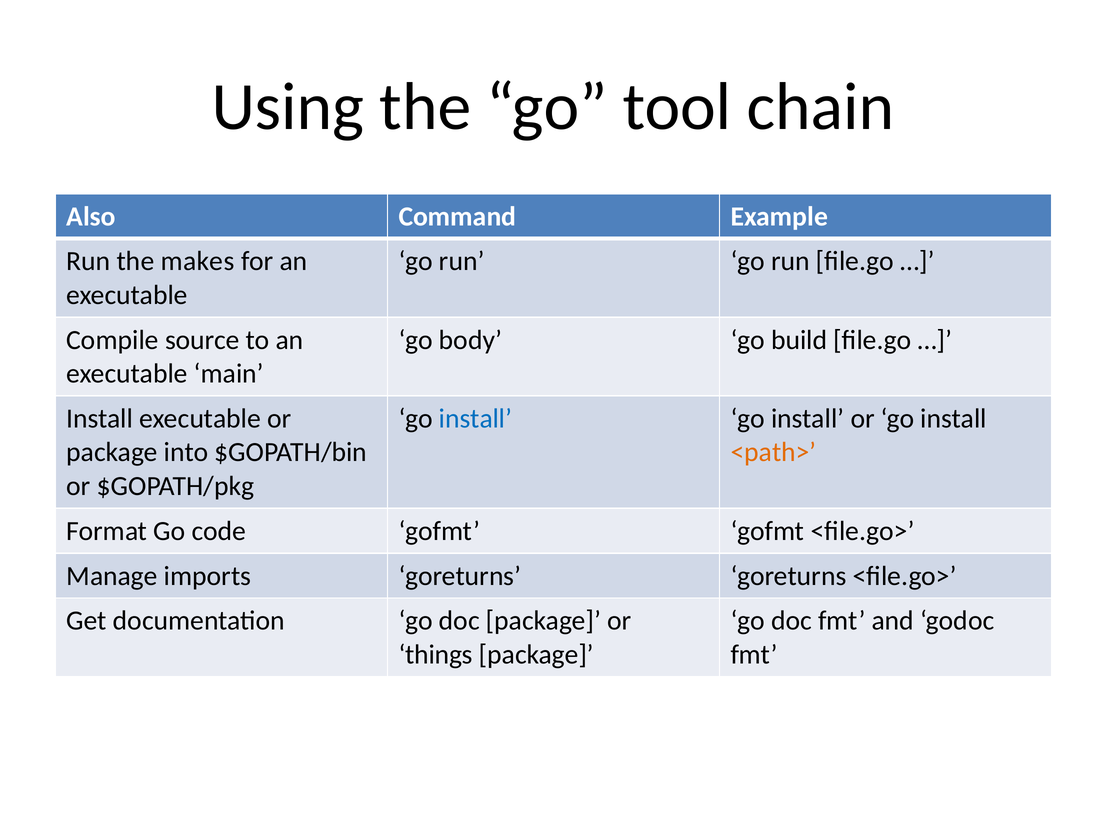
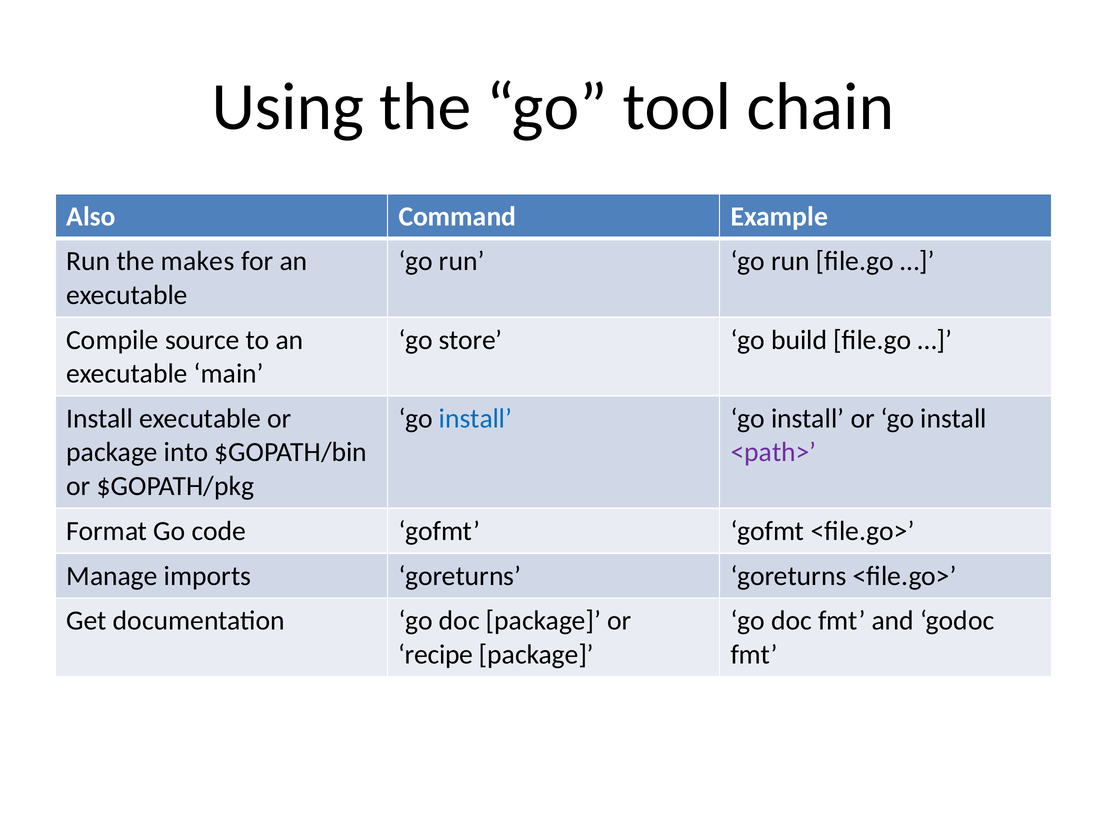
body: body -> store
<path> colour: orange -> purple
things: things -> recipe
